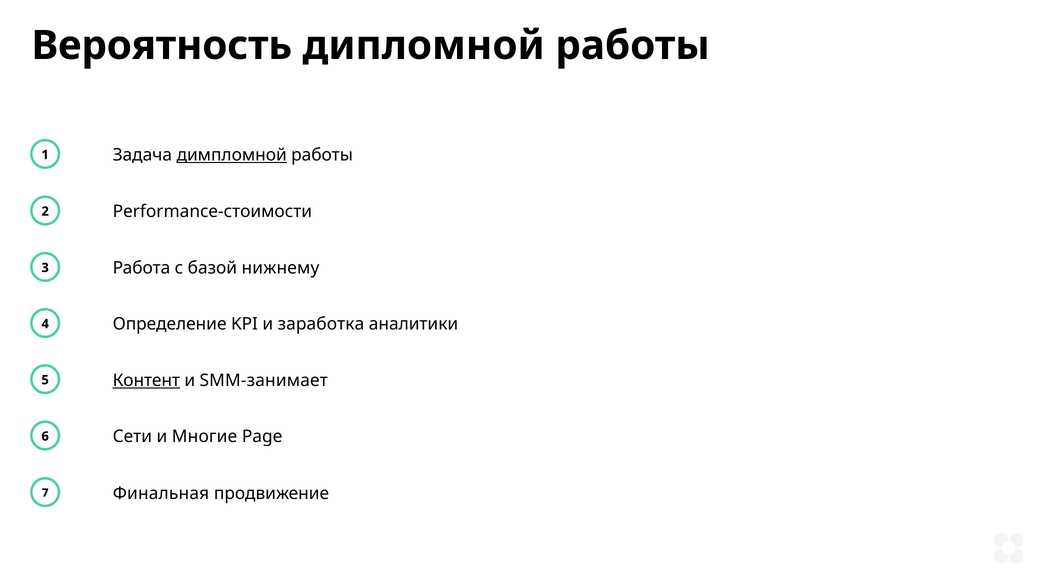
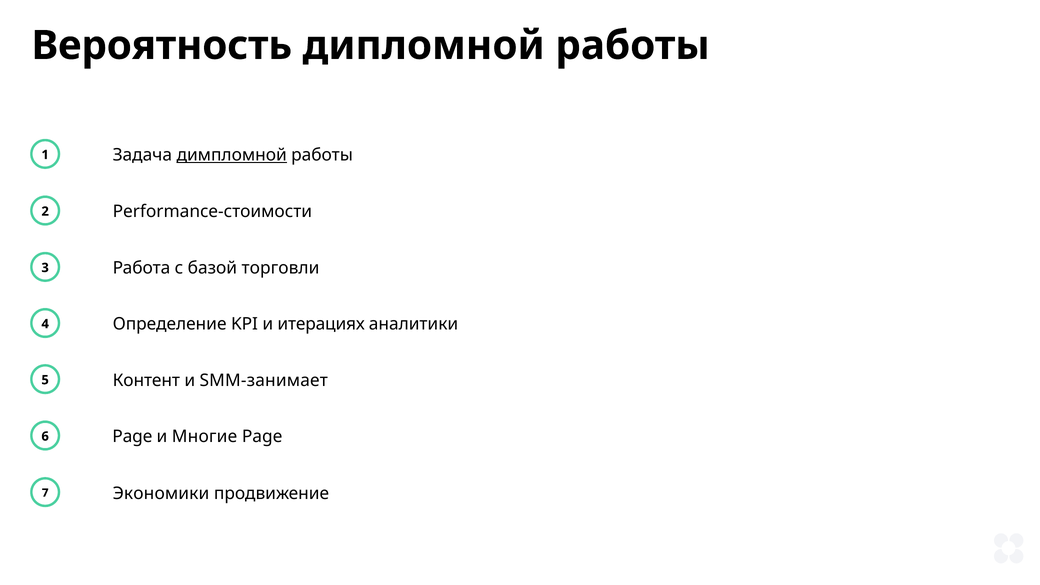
нижнему: нижнему -> торговли
заработка: заработка -> итерациях
Контент underline: present -> none
Сети at (132, 437): Сети -> Page
Финальная: Финальная -> Экономики
